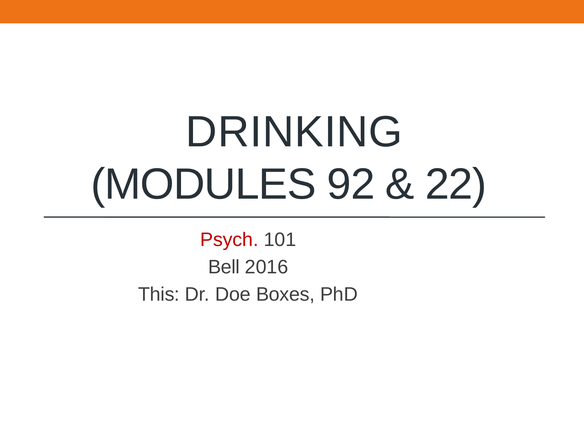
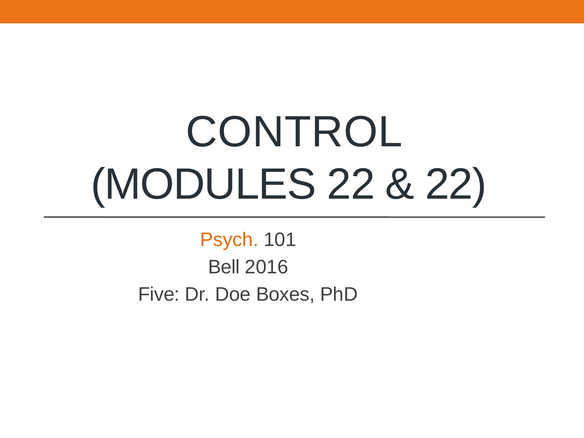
DRINKING: DRINKING -> CONTROL
MODULES 92: 92 -> 22
Psych colour: red -> orange
This: This -> Five
